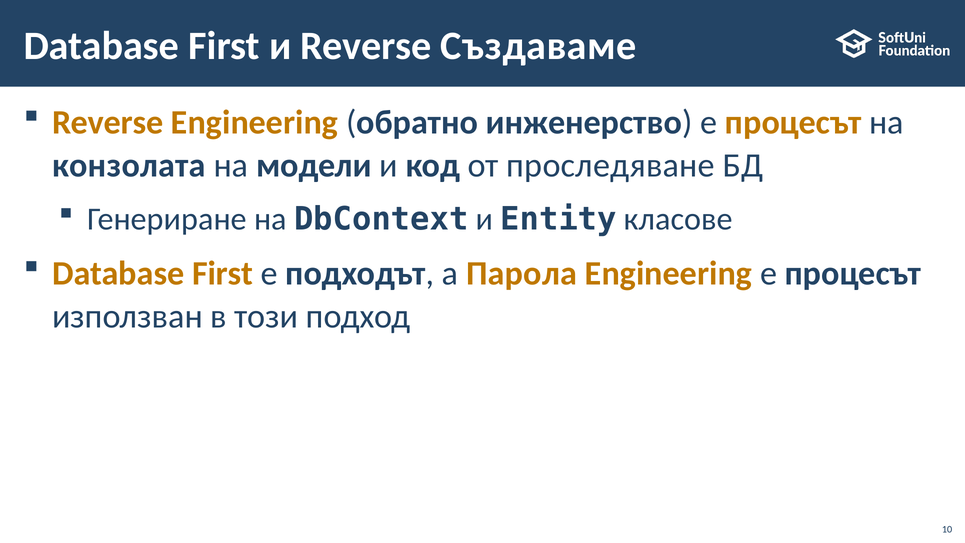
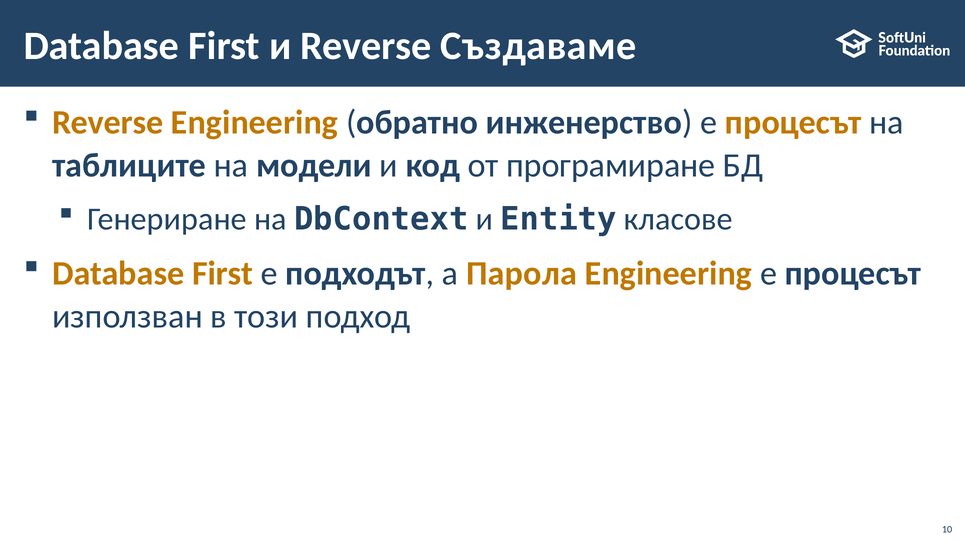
конзолата: конзолата -> таблиците
проследяване: проследяване -> програмиране
